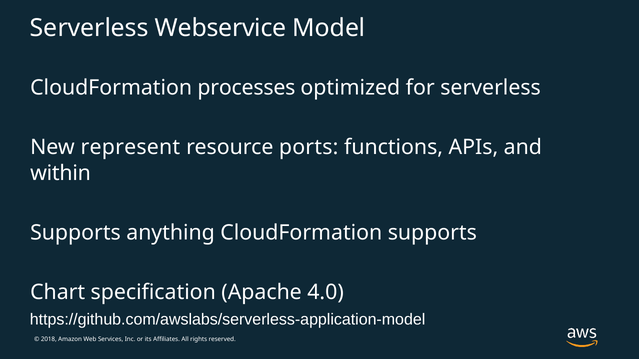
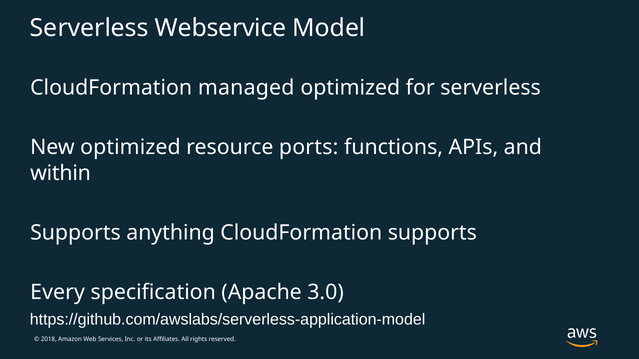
processes: processes -> managed
New represent: represent -> optimized
Chart: Chart -> Every
4.0: 4.0 -> 3.0
